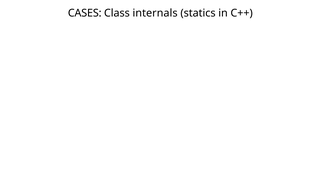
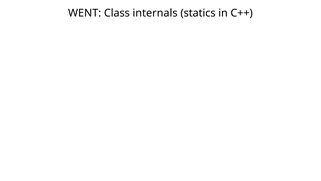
CASES: CASES -> WENT
